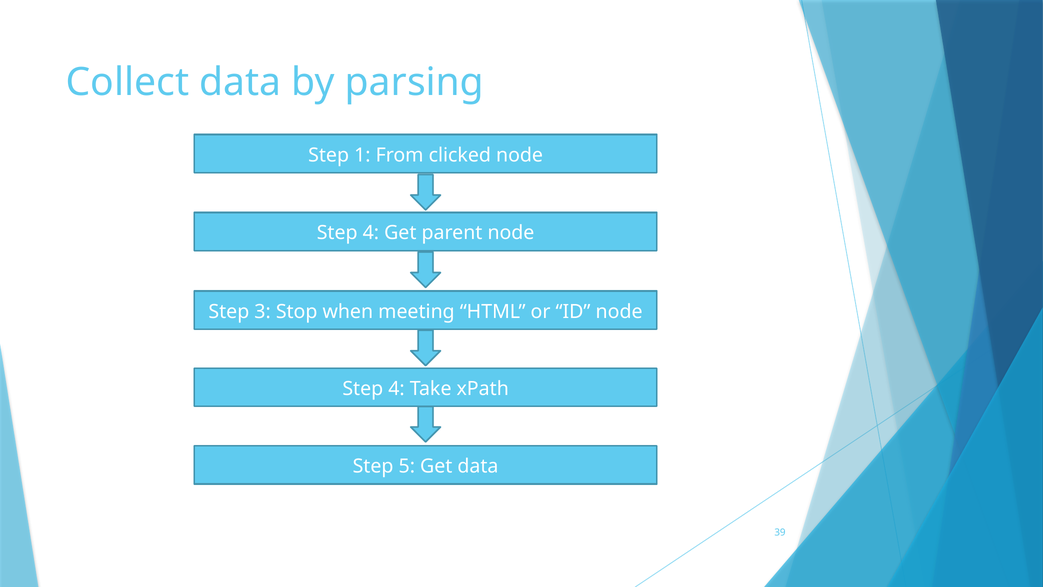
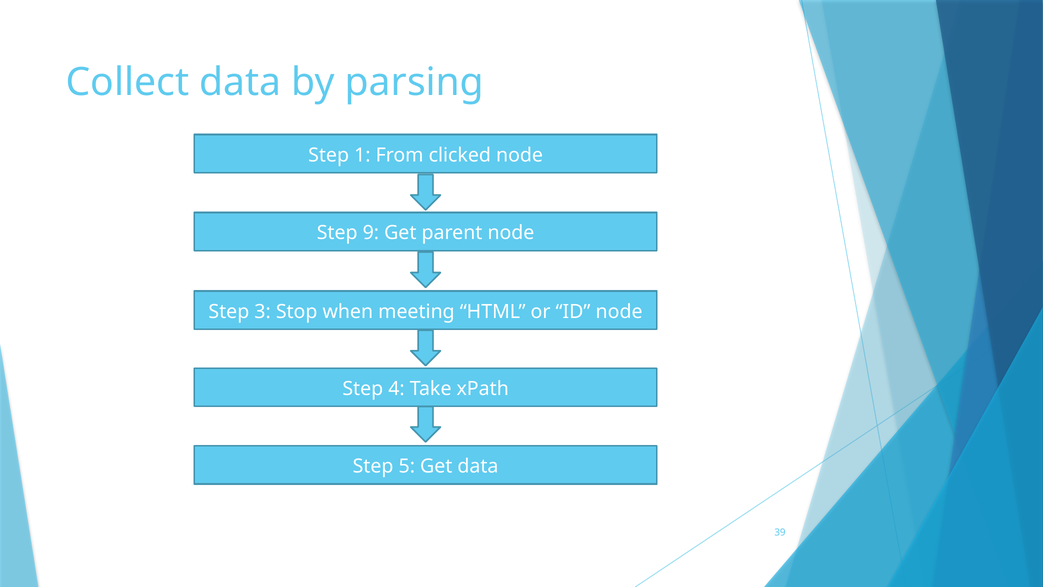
4 at (371, 233): 4 -> 9
